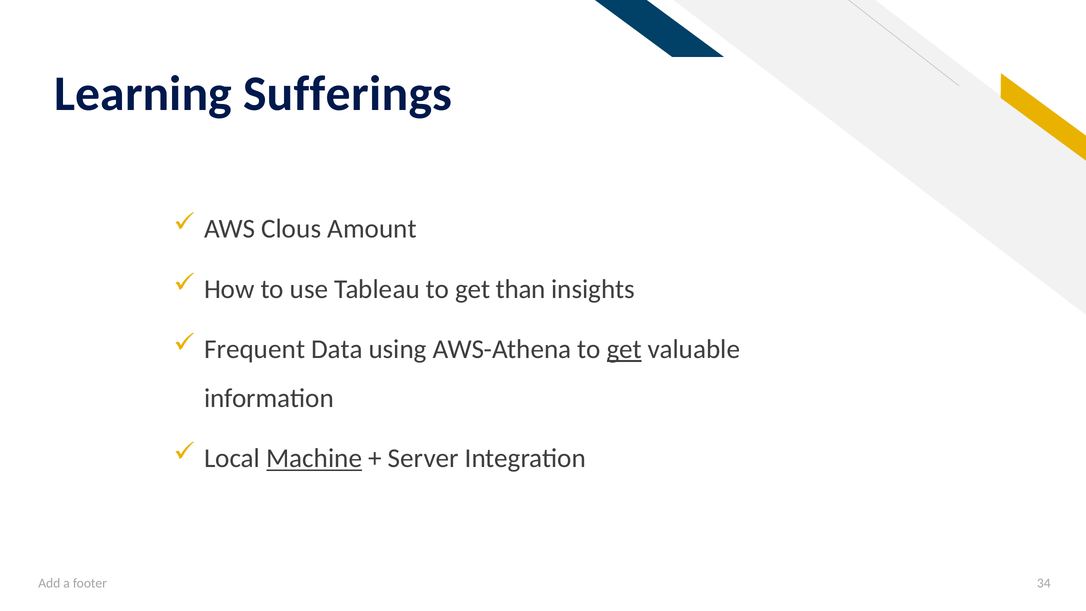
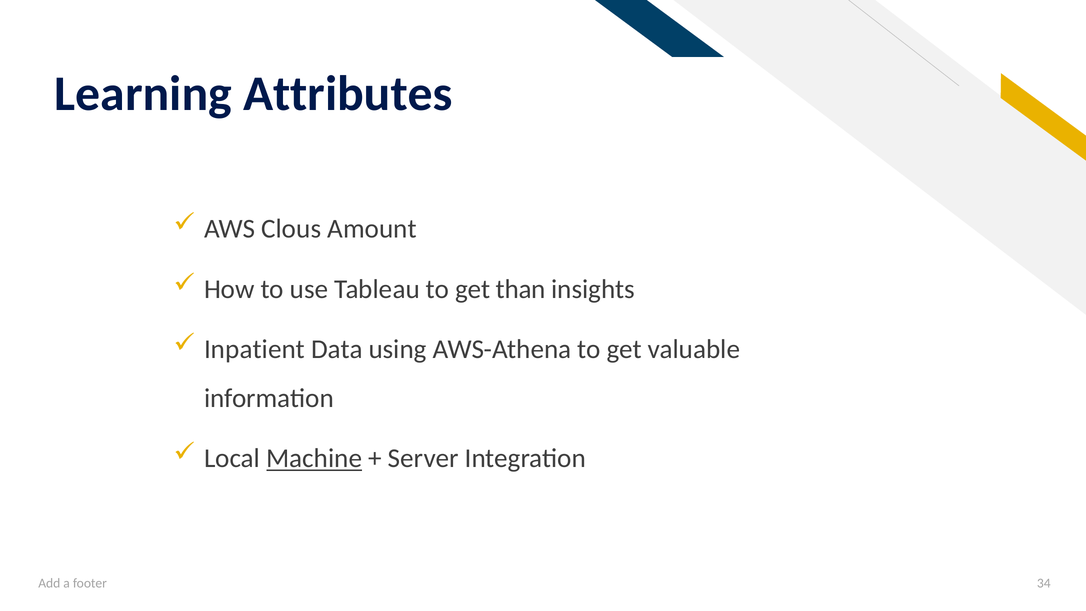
Sufferings: Sufferings -> Attributes
Frequent: Frequent -> Inpatient
get at (624, 349) underline: present -> none
